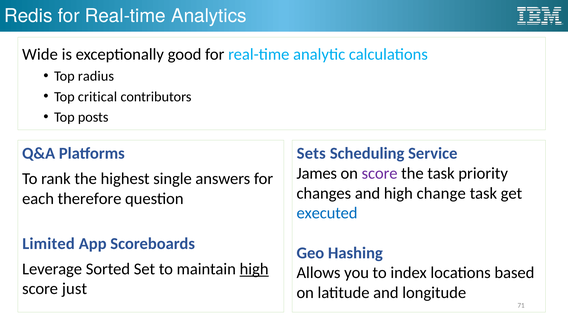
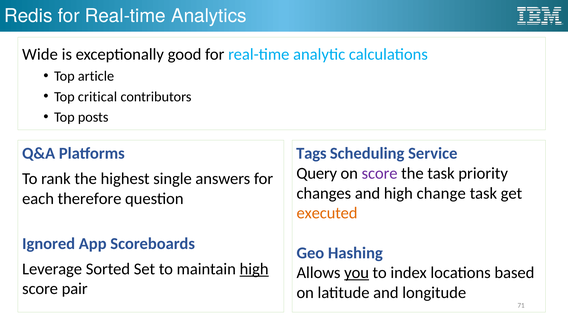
radius: radius -> article
Sets: Sets -> Tags
James: James -> Query
executed colour: blue -> orange
Limited: Limited -> Ignored
you underline: none -> present
just: just -> pair
